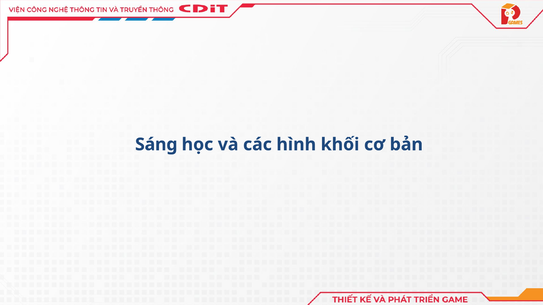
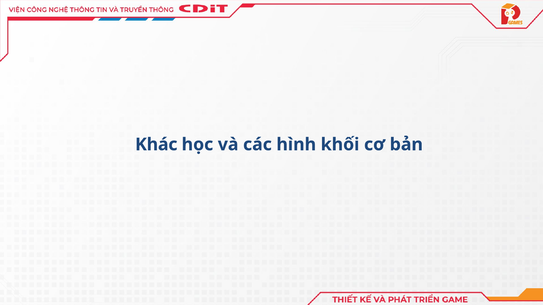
Sáng: Sáng -> Khác
